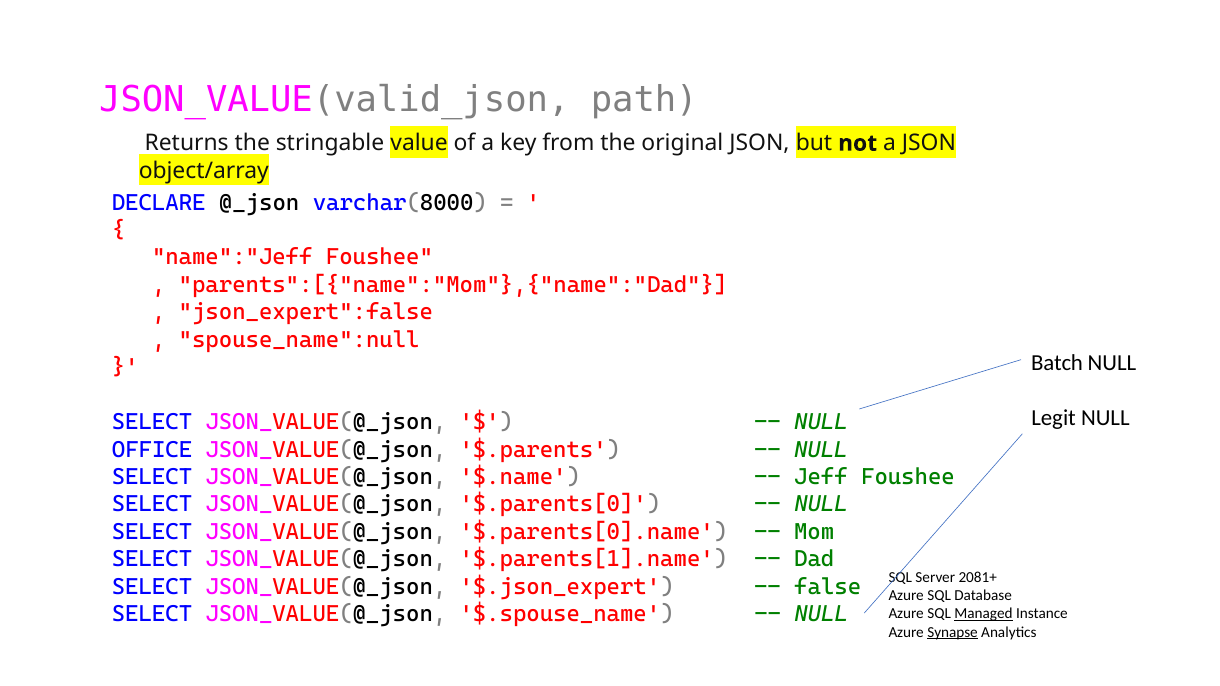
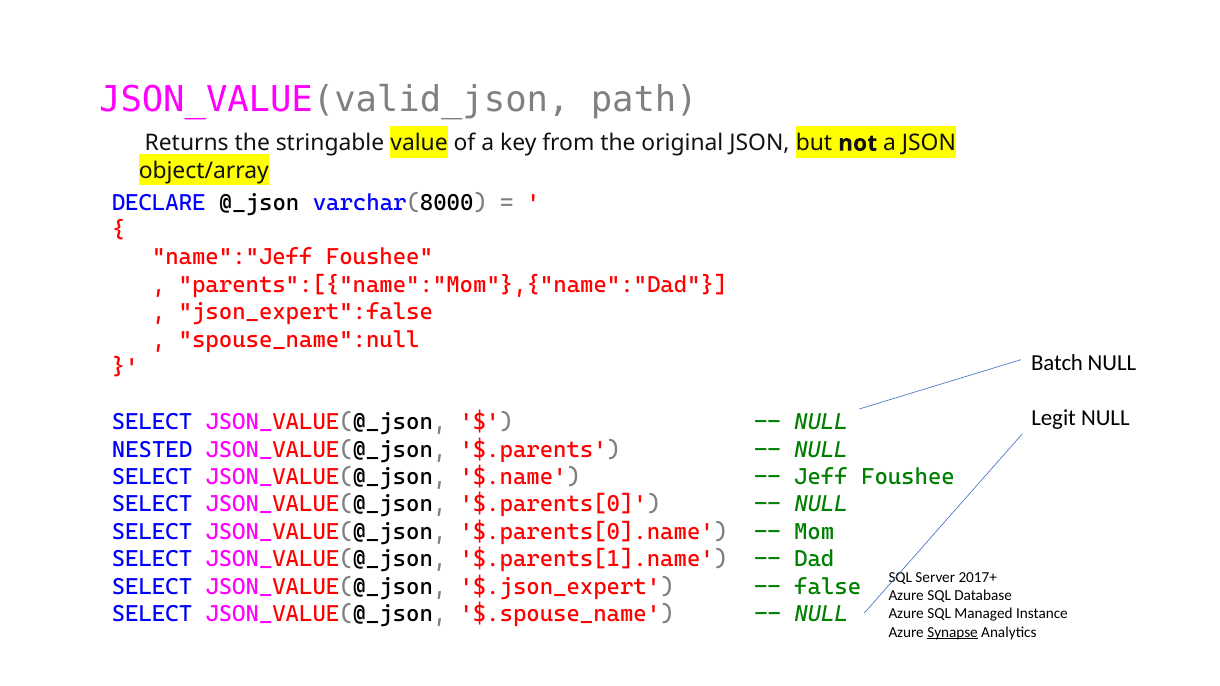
OFFICE: OFFICE -> NESTED
2081+: 2081+ -> 2017+
Managed underline: present -> none
